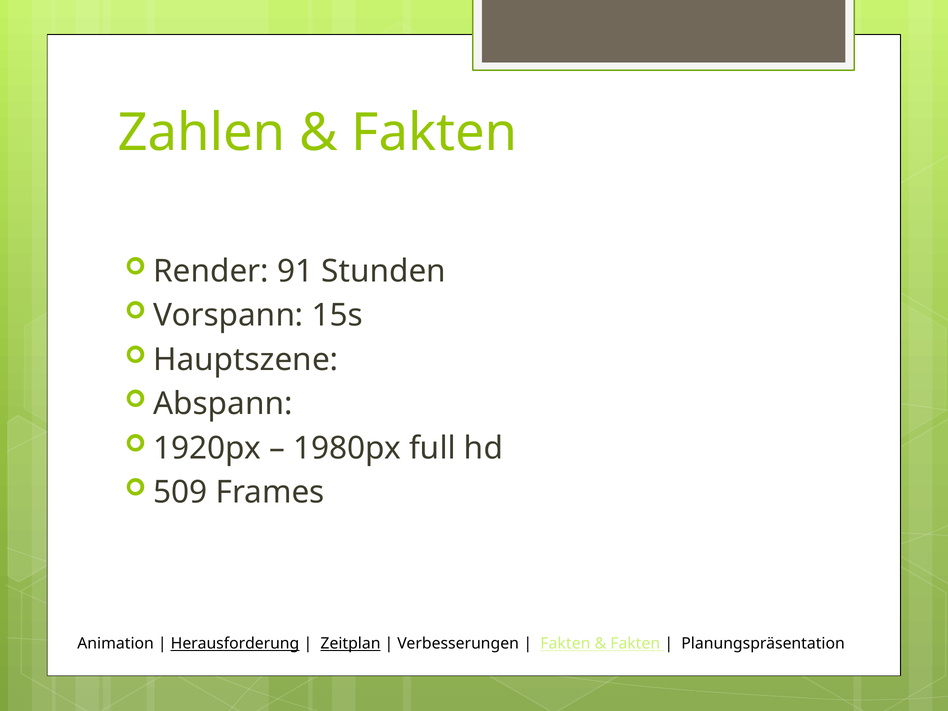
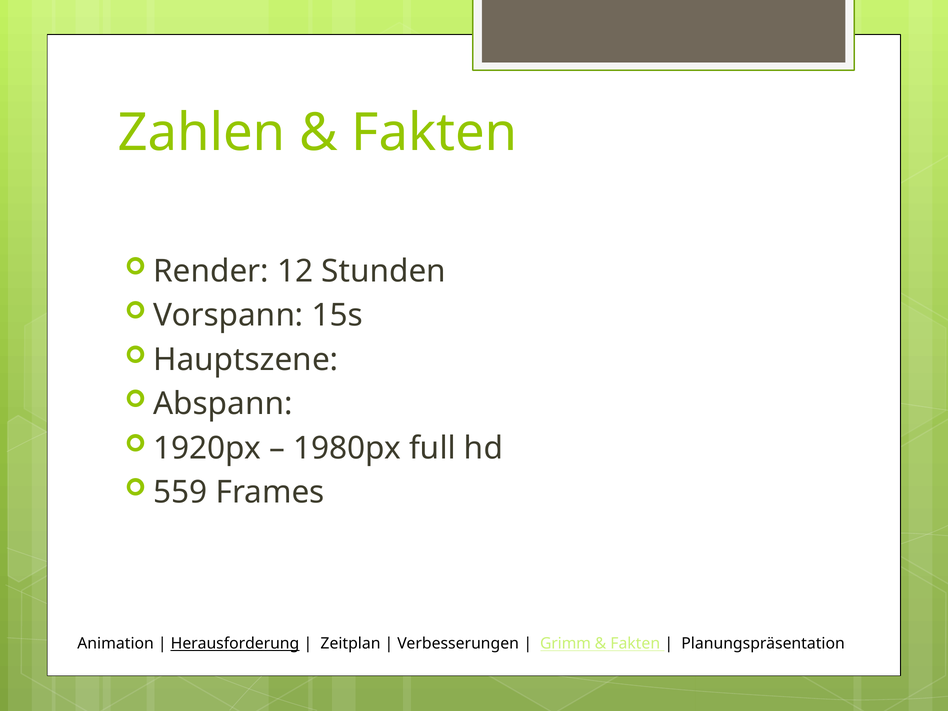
91: 91 -> 12
509: 509 -> 559
Zeitplan underline: present -> none
Fakten at (565, 644): Fakten -> Grimm
